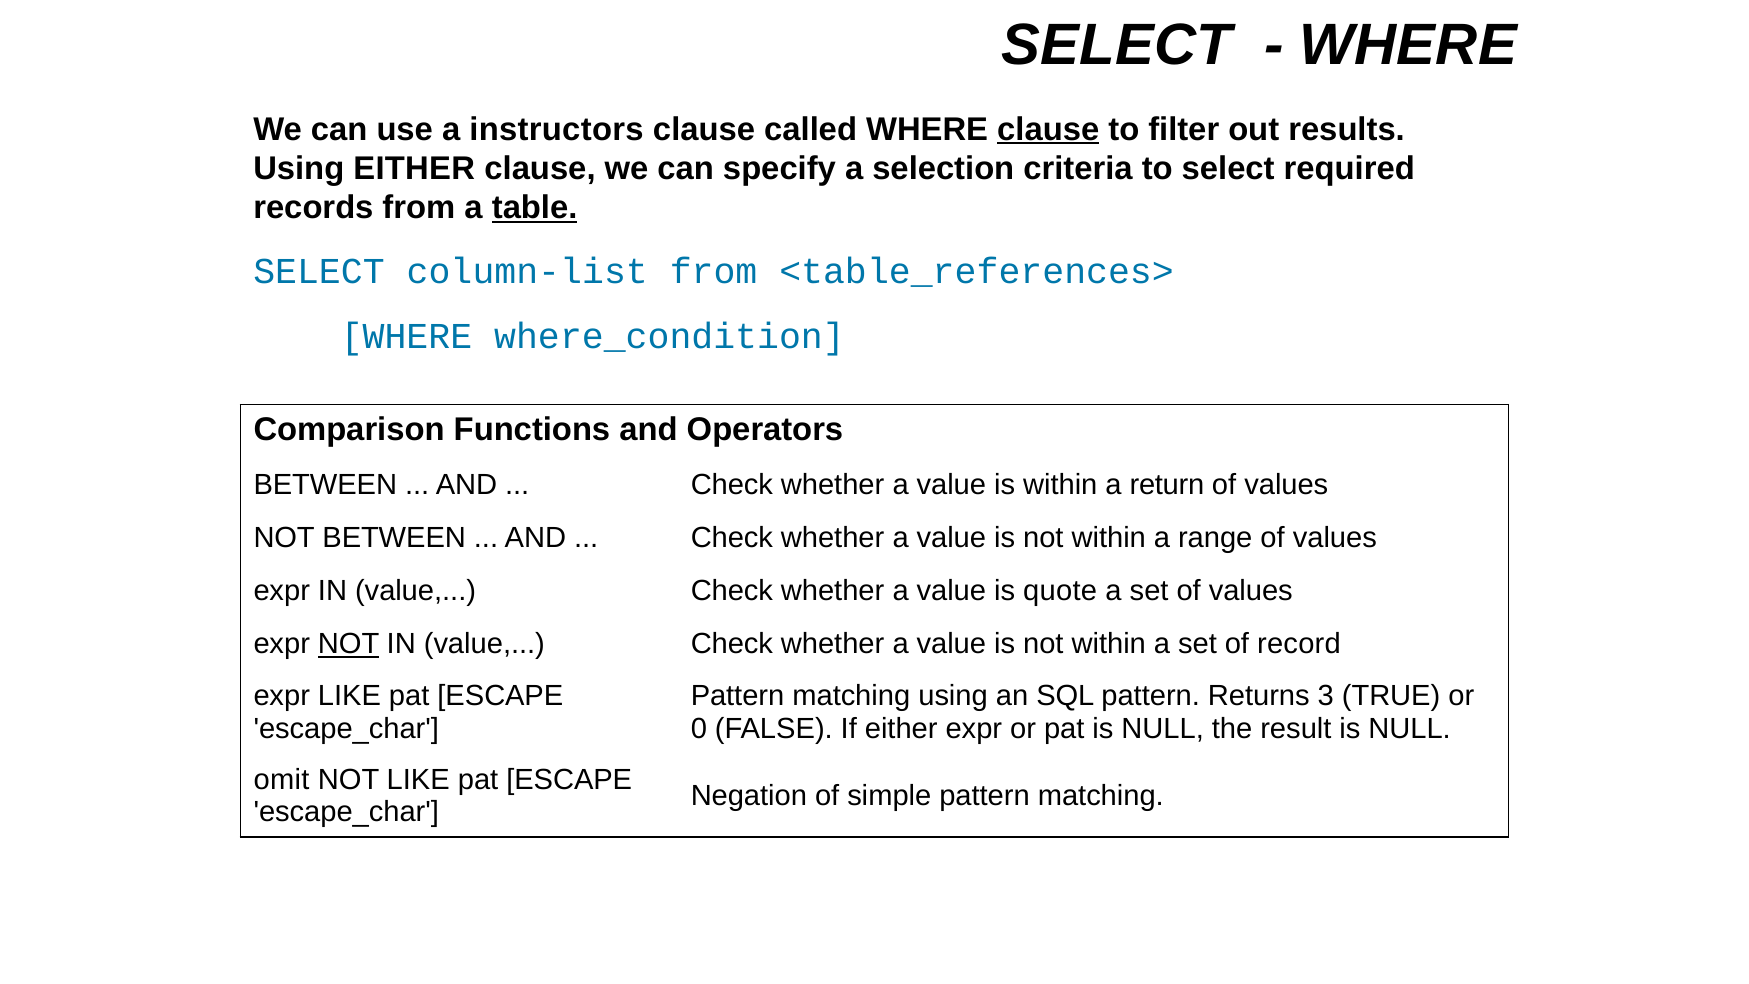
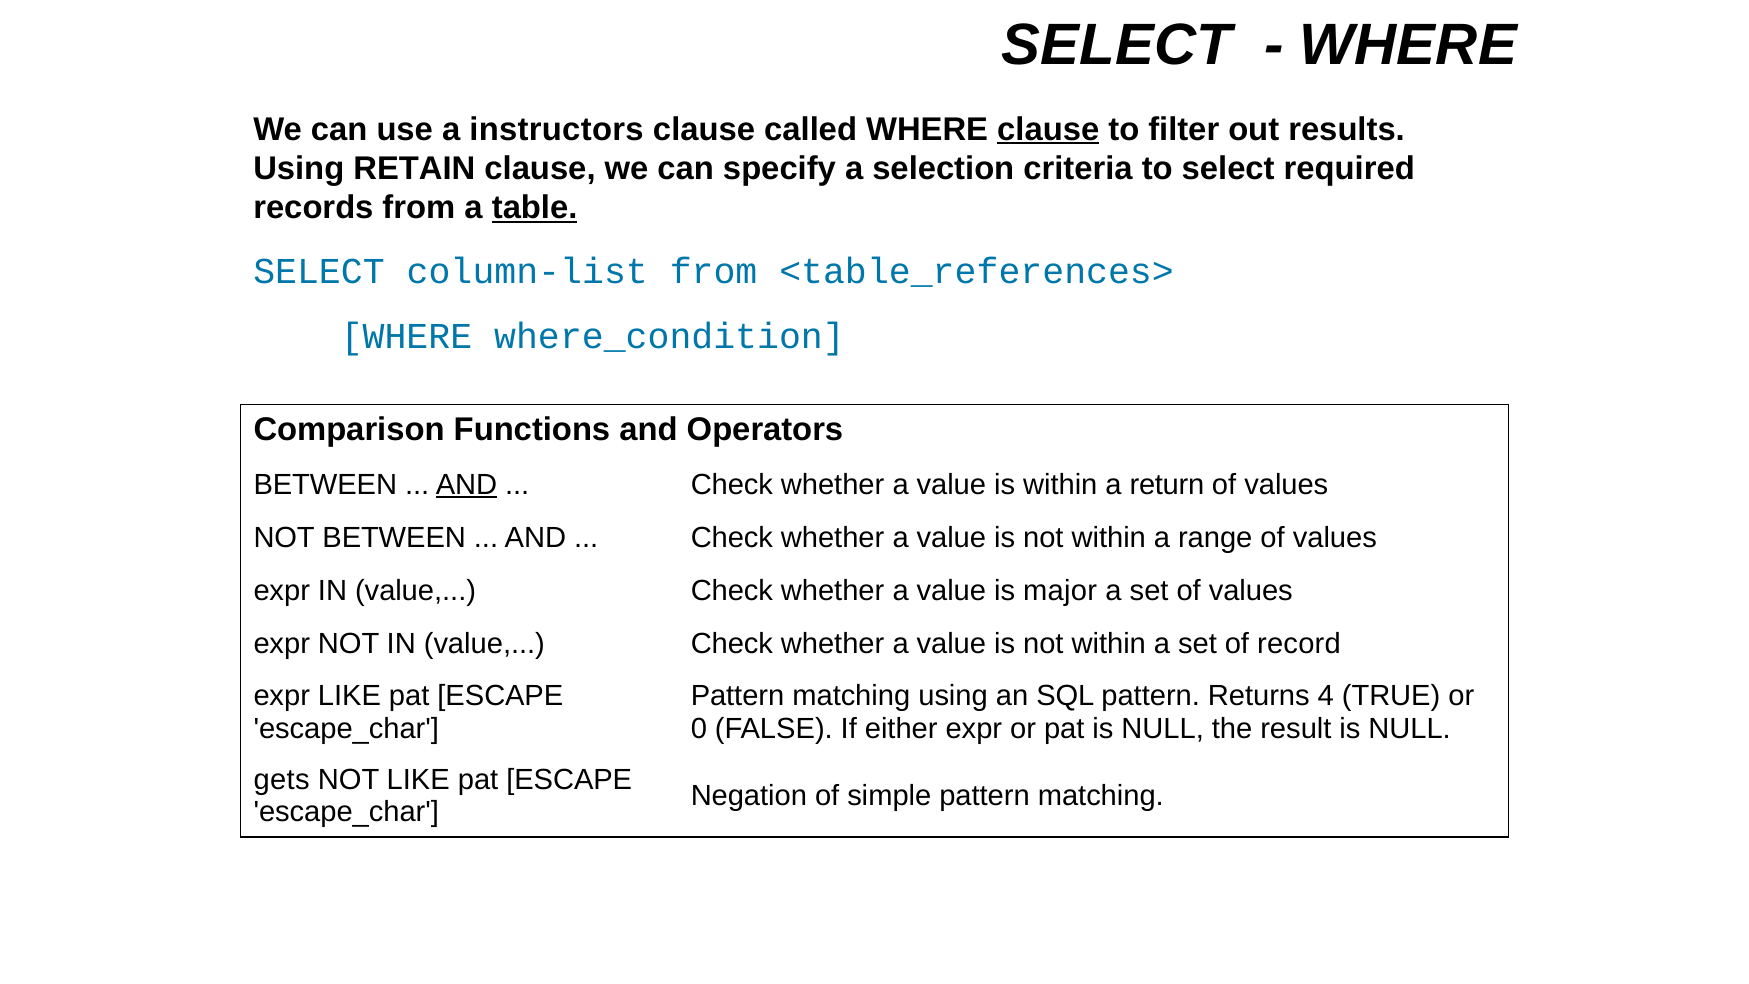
Using EITHER: EITHER -> RETAIN
AND at (466, 485) underline: none -> present
quote: quote -> major
NOT at (349, 644) underline: present -> none
3: 3 -> 4
omit: omit -> gets
